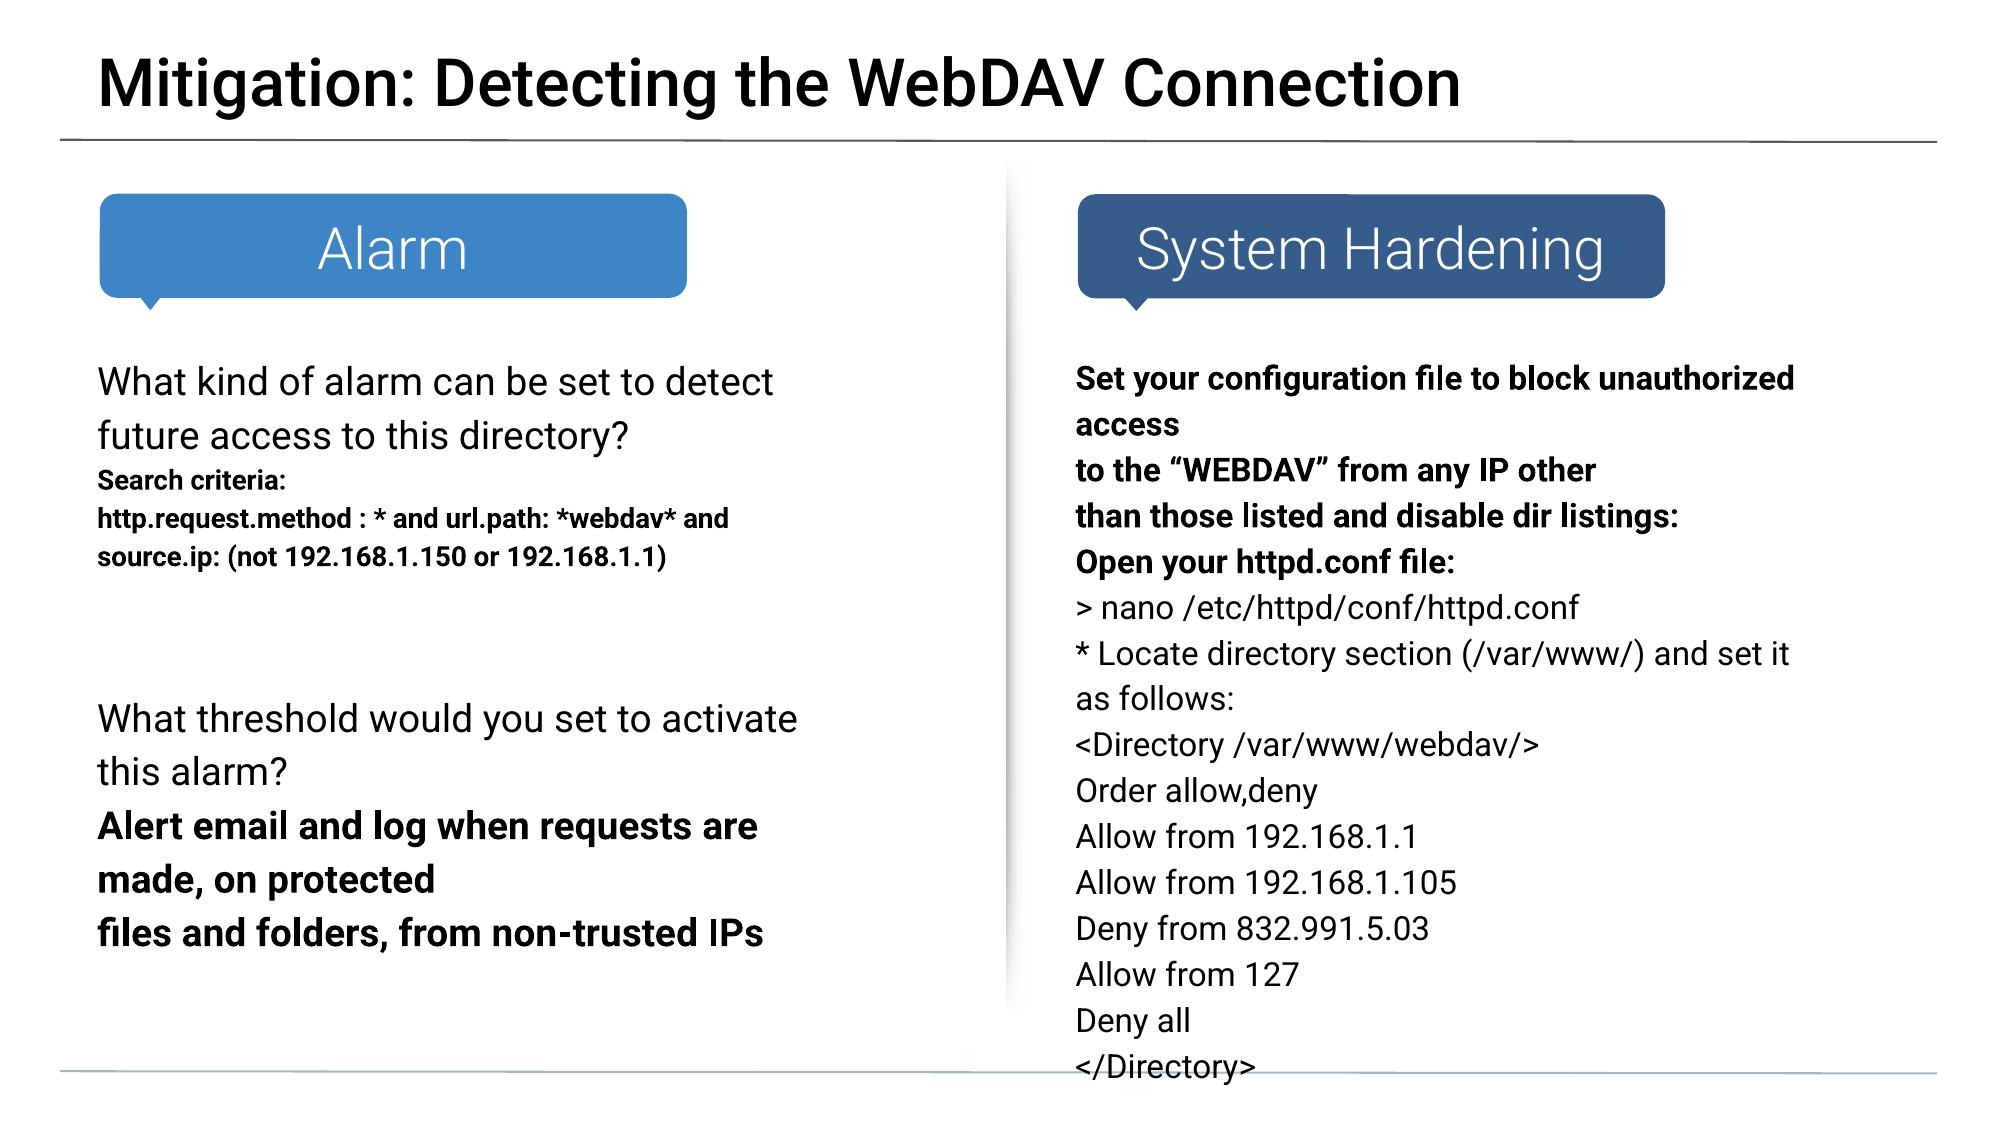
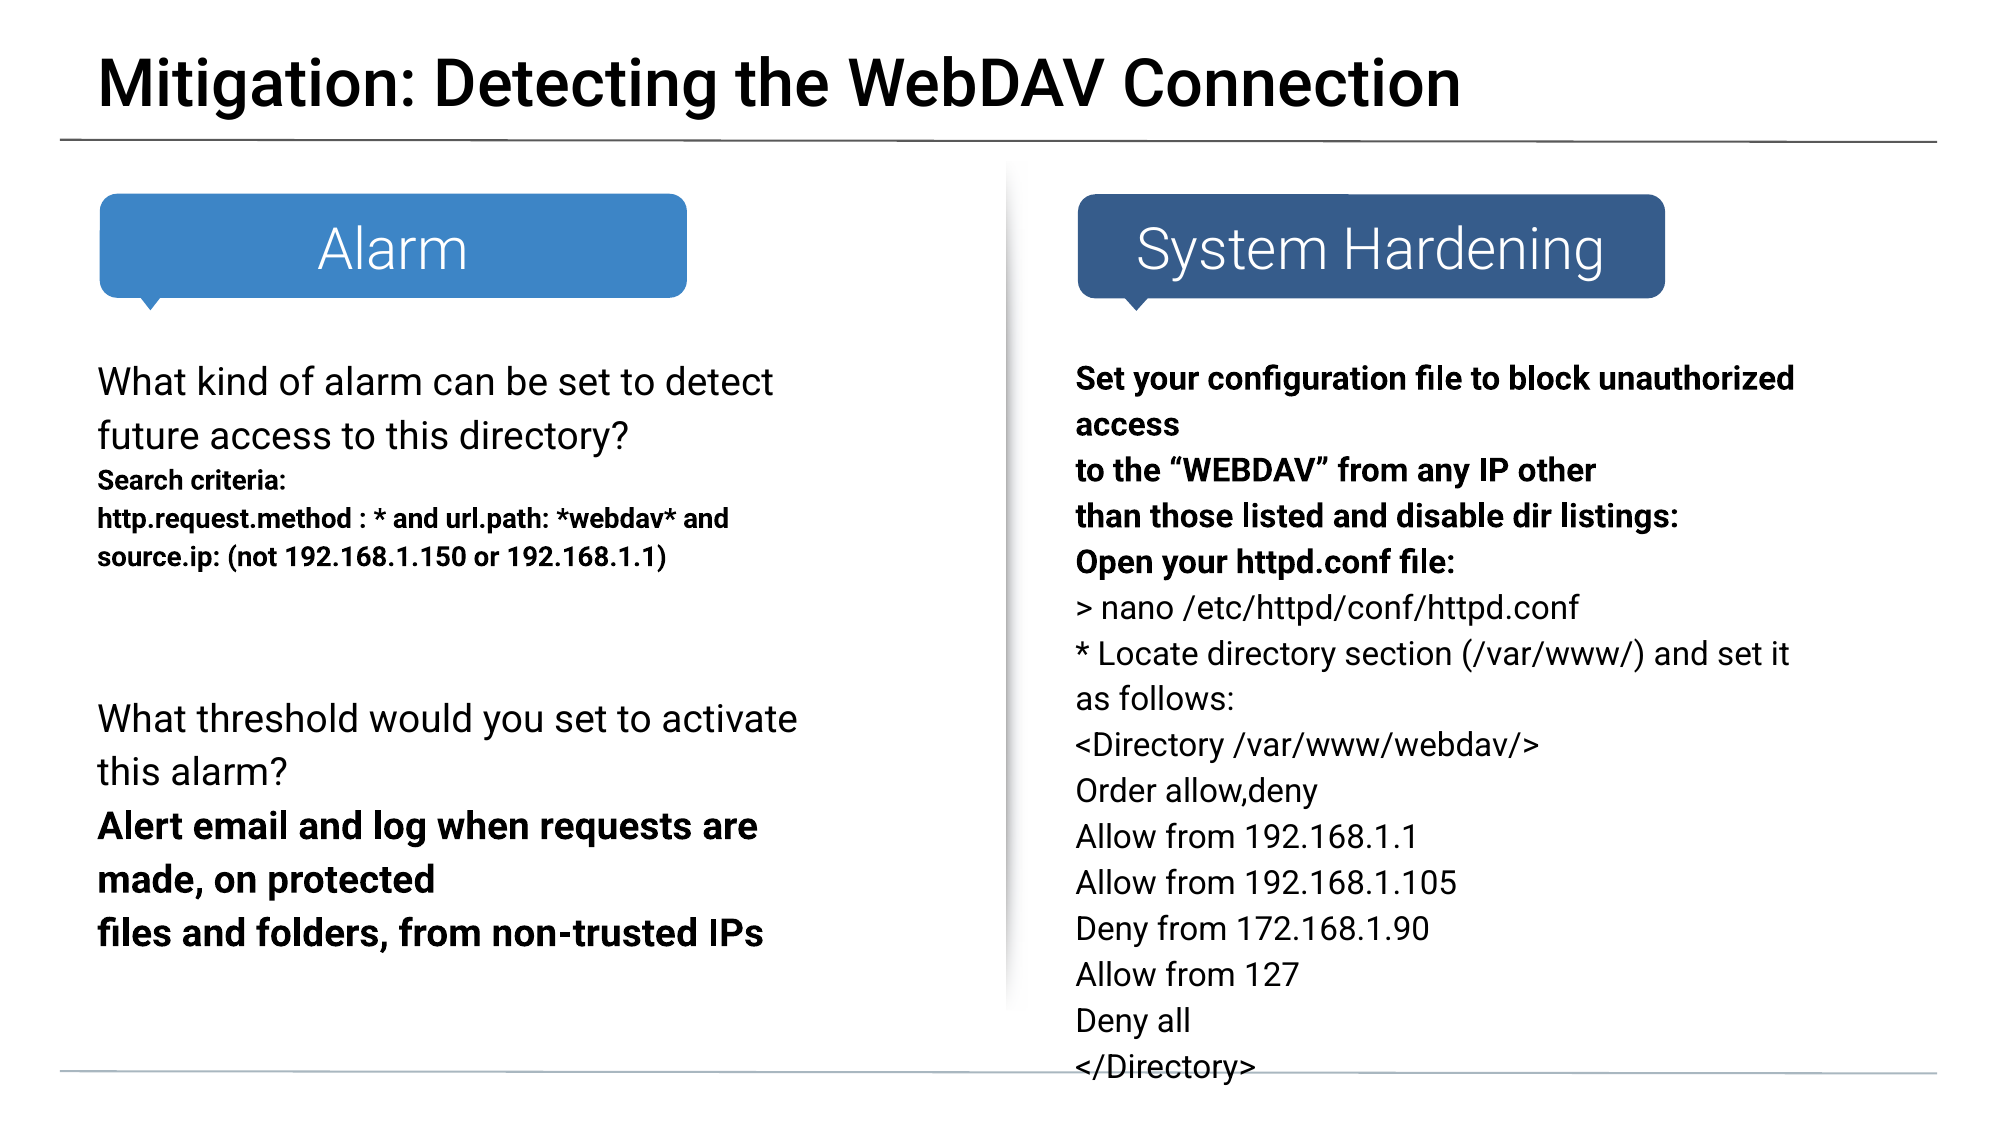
832.991.5.03: 832.991.5.03 -> 172.168.1.90
